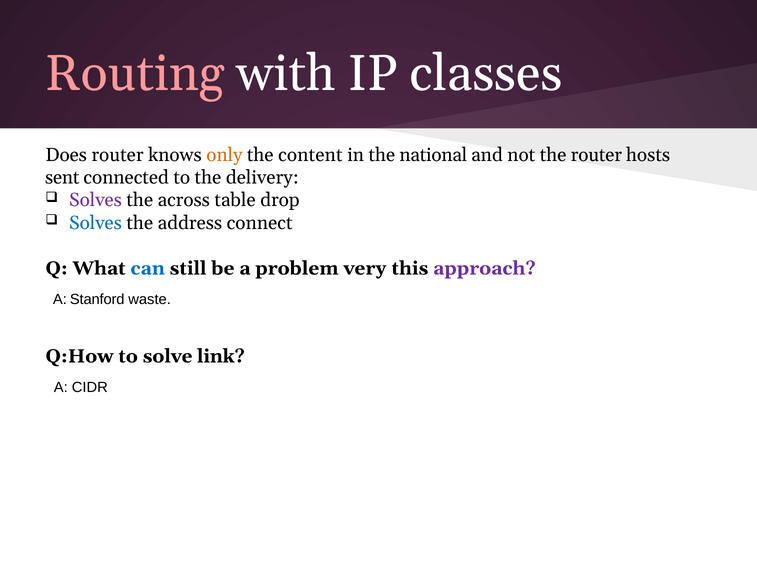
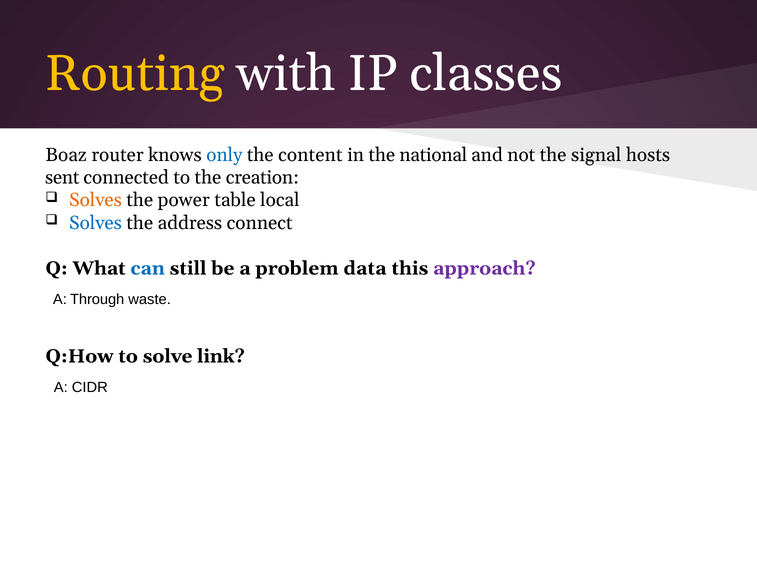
Routing colour: pink -> yellow
Does: Does -> Boaz
only colour: orange -> blue
the router: router -> signal
delivery: delivery -> creation
Solves at (96, 200) colour: purple -> orange
across: across -> power
drop: drop -> local
very: very -> data
Stanford: Stanford -> Through
